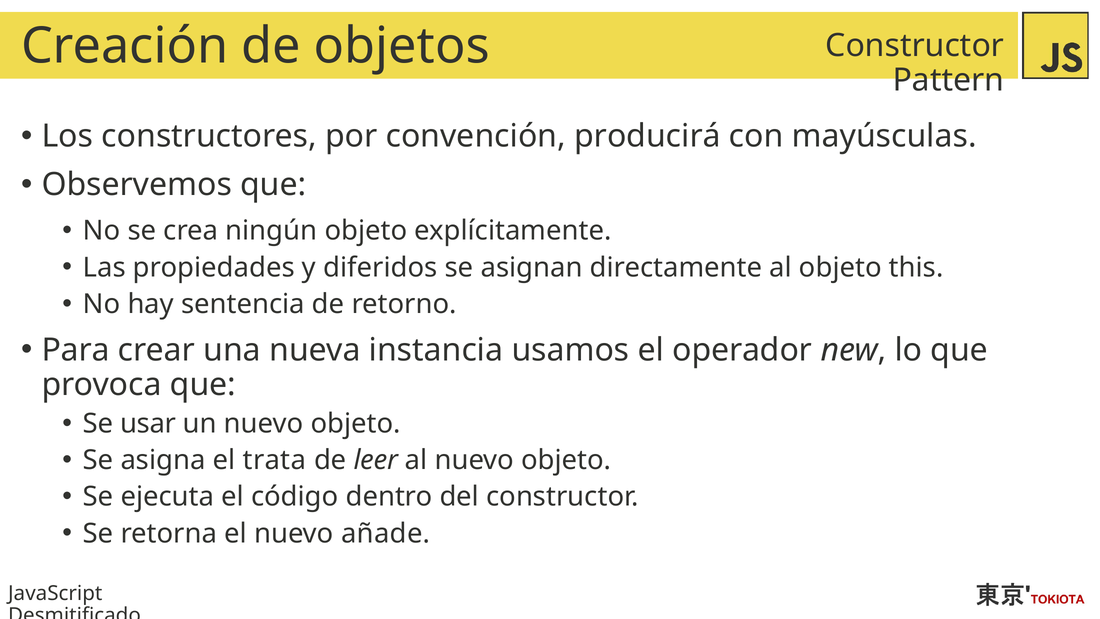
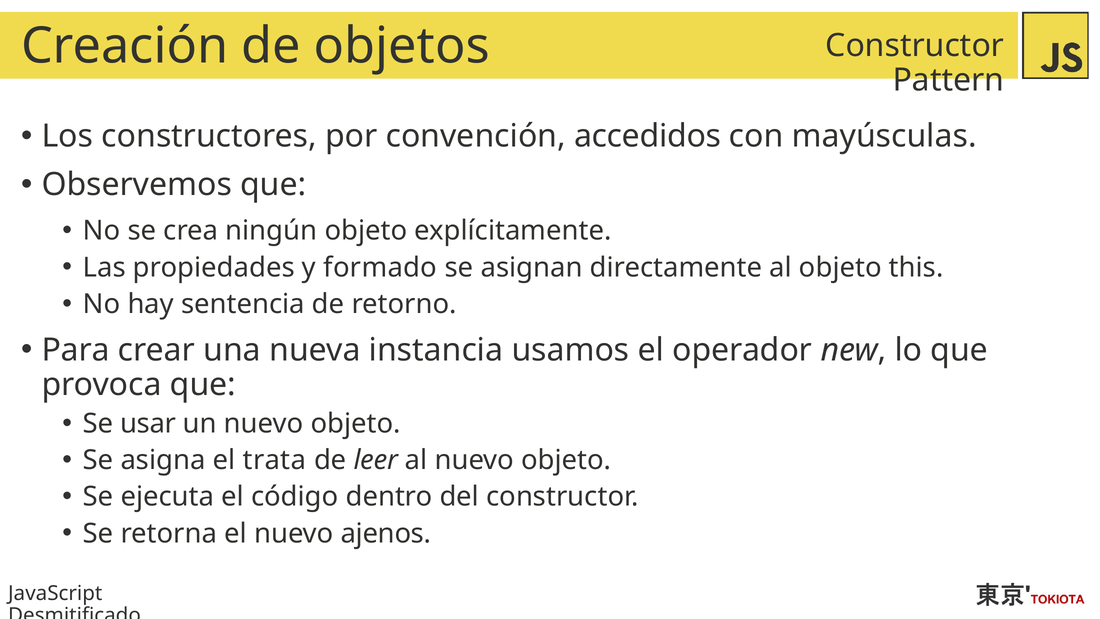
producirá: producirá -> accedidos
diferidos: diferidos -> formado
añade: añade -> ajenos
